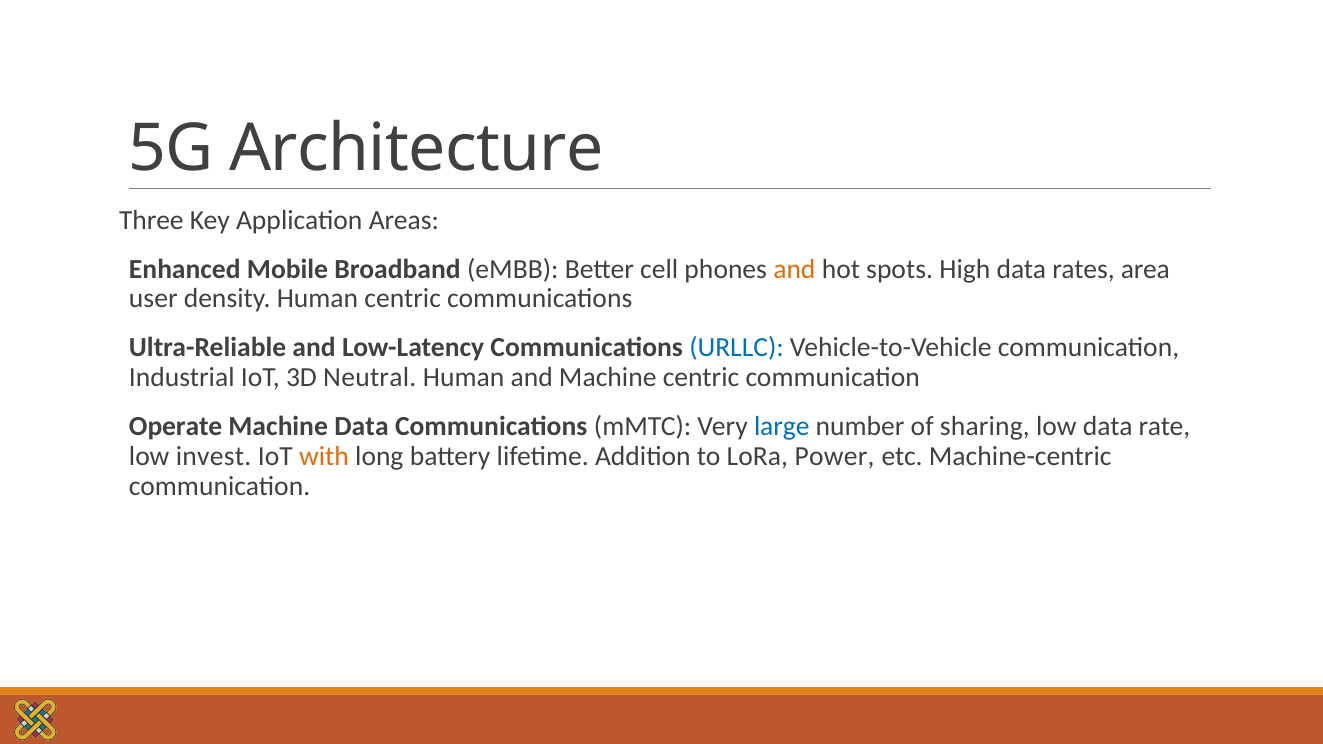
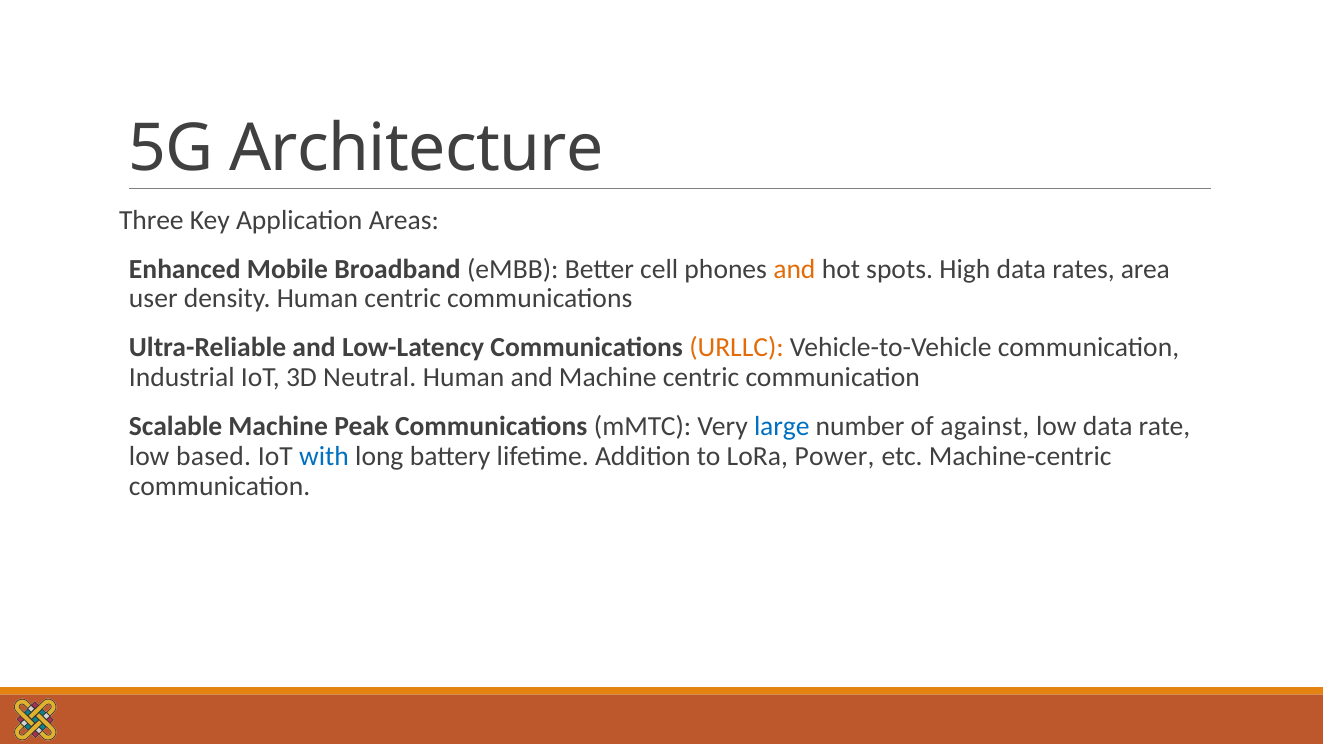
URLLC colour: blue -> orange
Operate: Operate -> Scalable
Machine Data: Data -> Peak
sharing: sharing -> against
invest: invest -> based
with colour: orange -> blue
